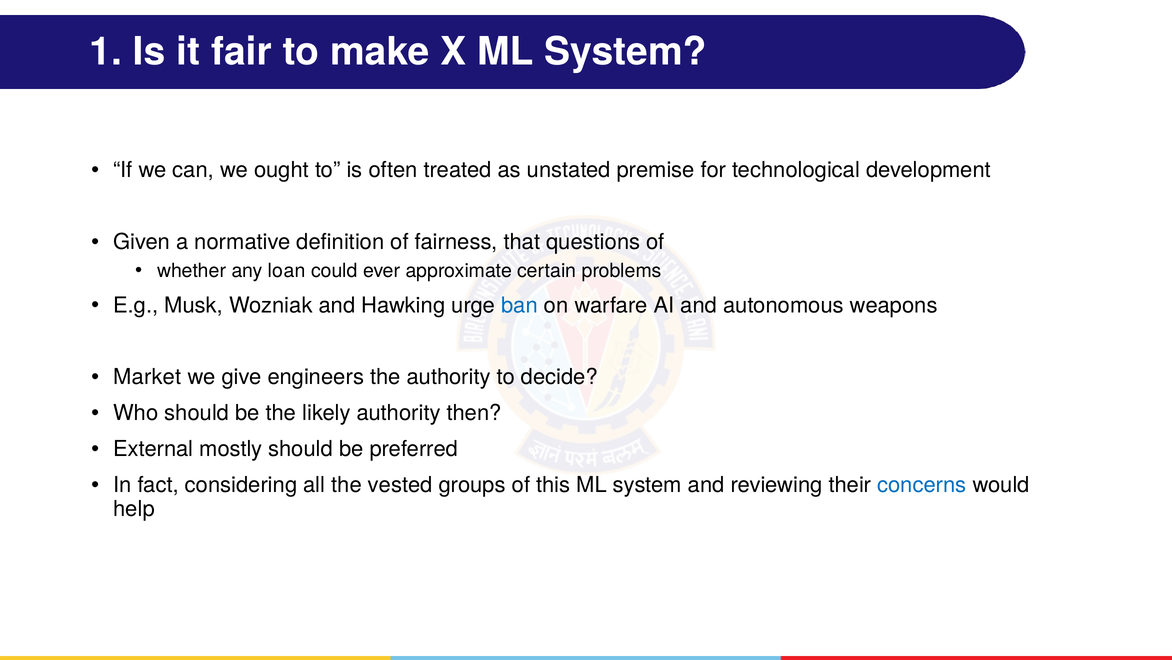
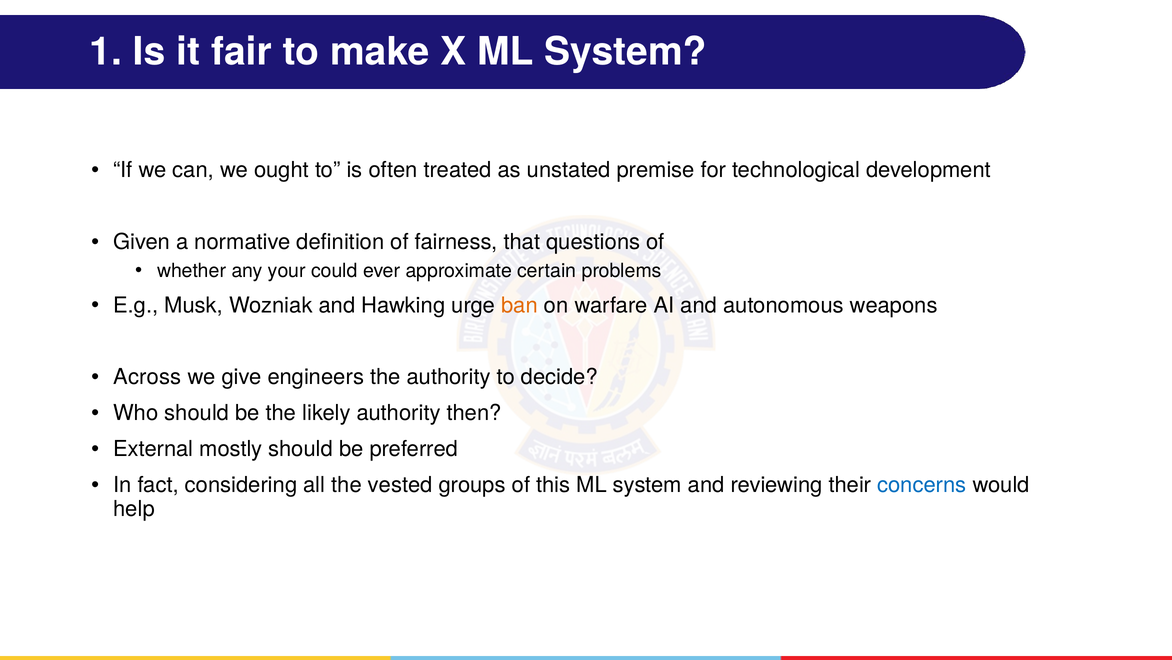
loan: loan -> your
ban colour: blue -> orange
Market: Market -> Across
